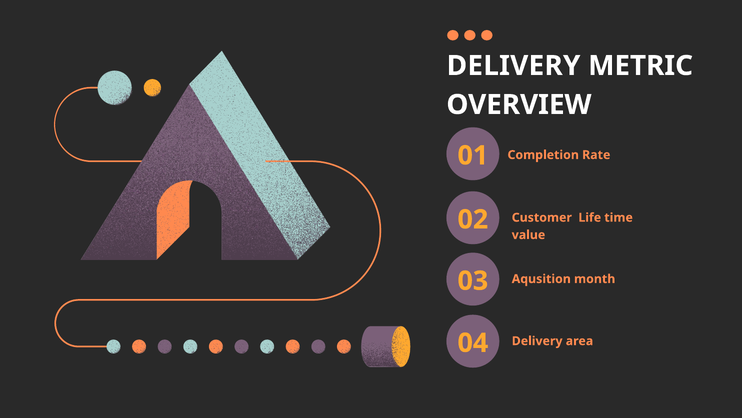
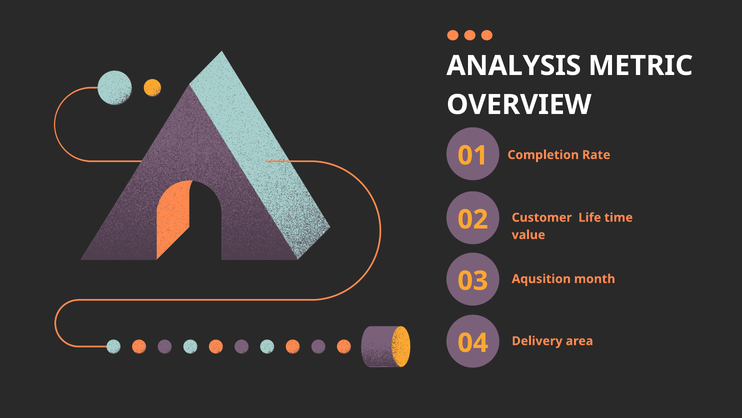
DELIVERY at (514, 66): DELIVERY -> ANALYSIS
